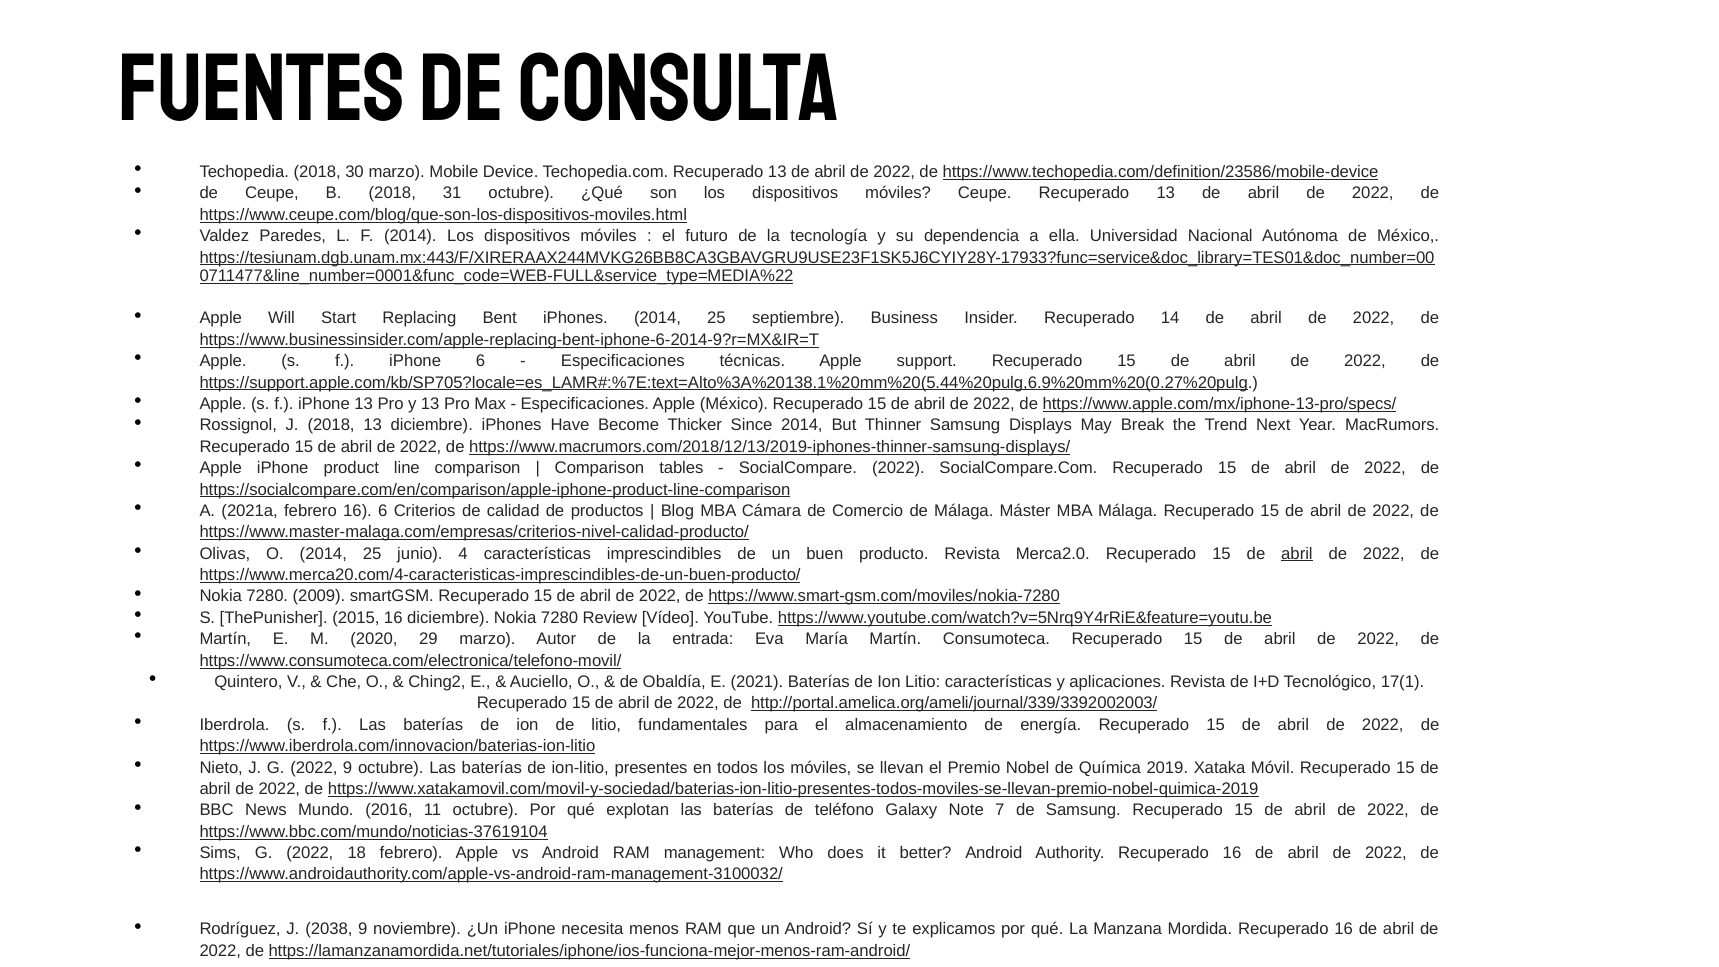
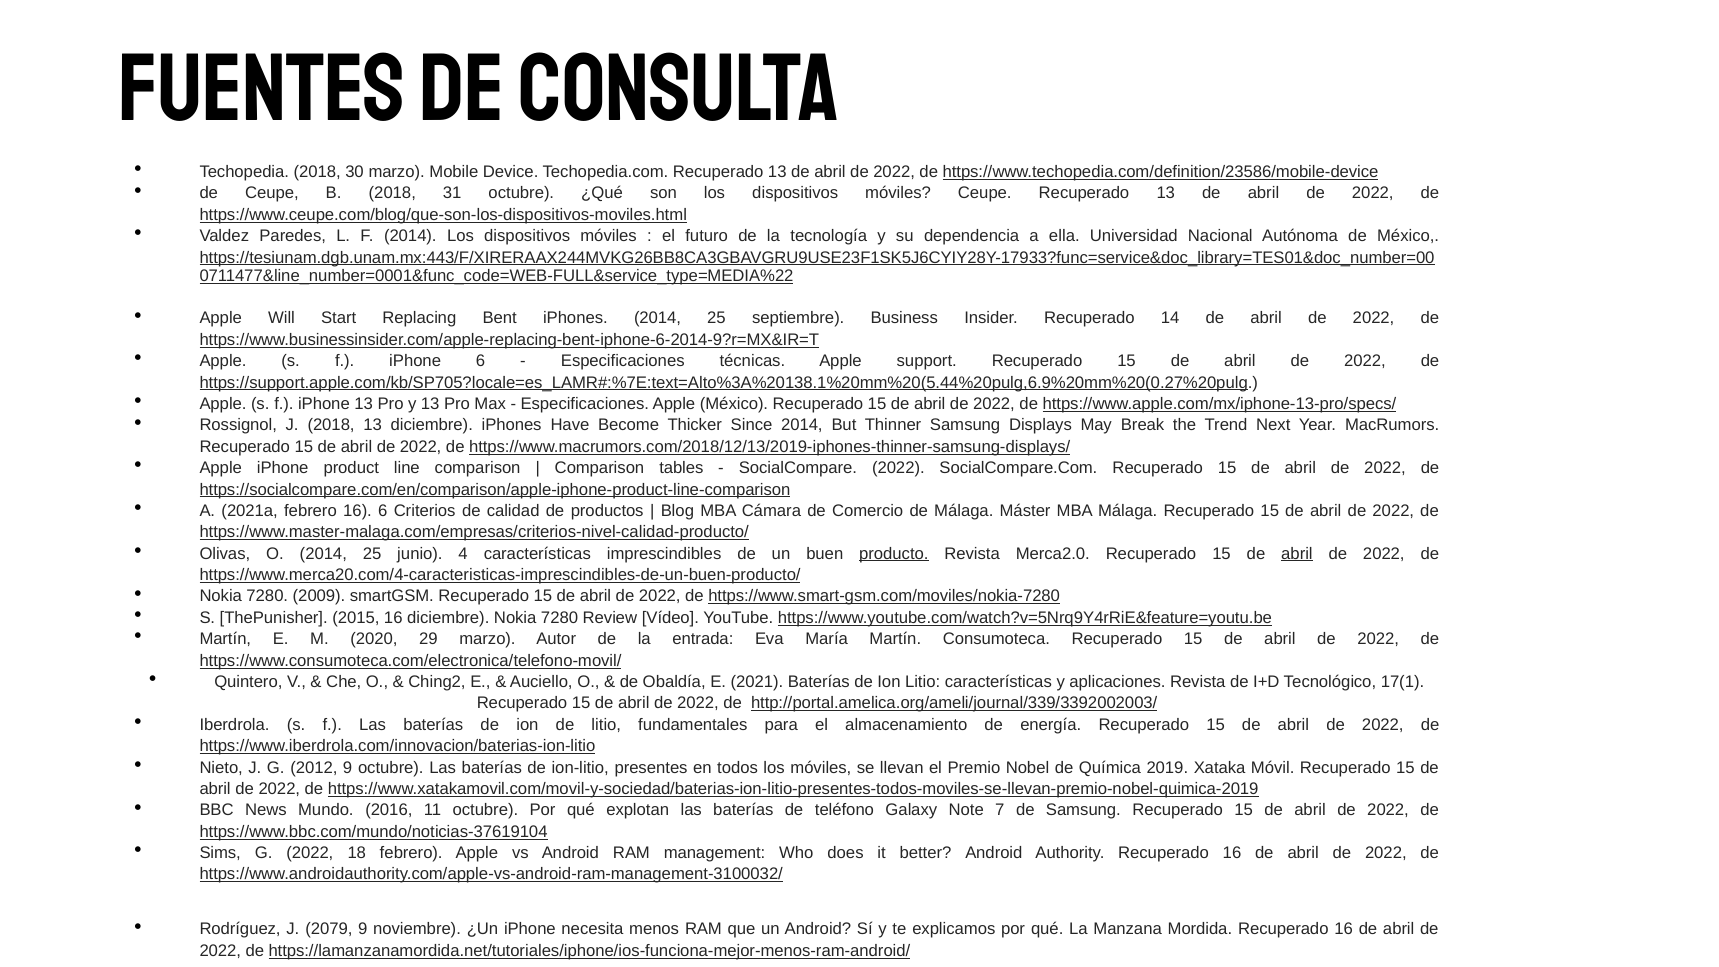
producto underline: none -> present
J G 2022: 2022 -> 2012
2038: 2038 -> 2079
